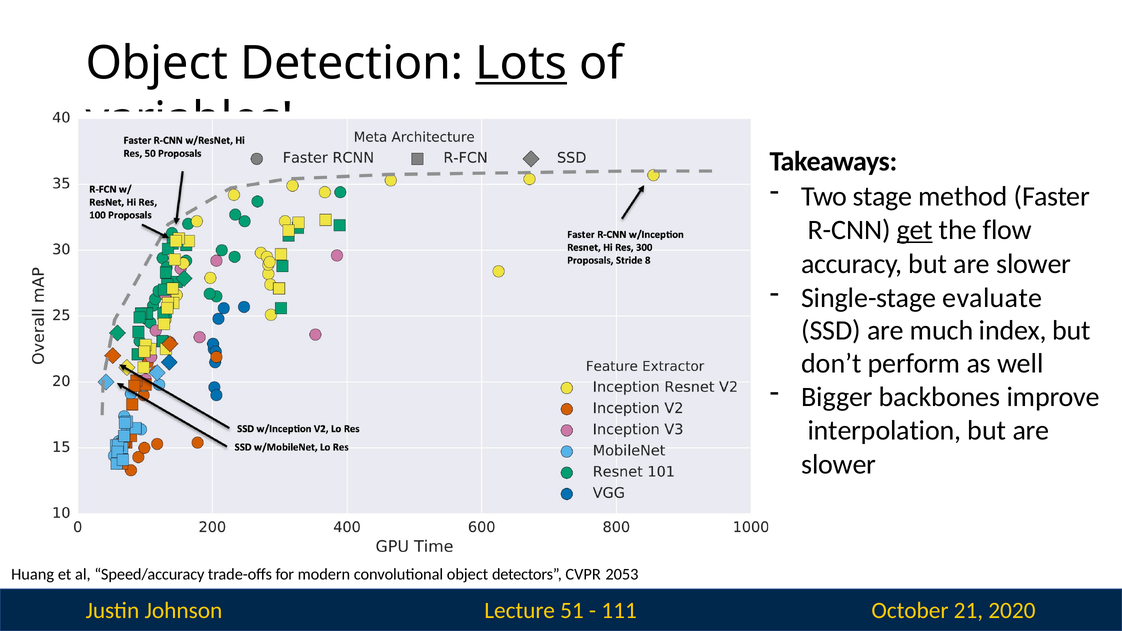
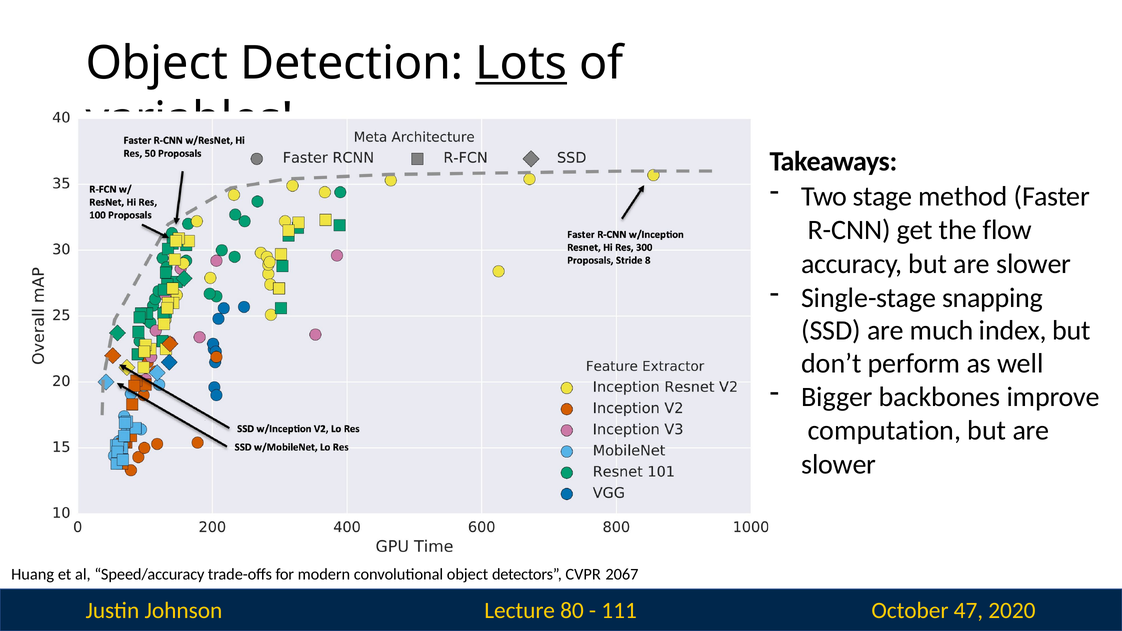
get underline: present -> none
evaluate: evaluate -> snapping
interpolation: interpolation -> computation
2053: 2053 -> 2067
51: 51 -> 80
21: 21 -> 47
